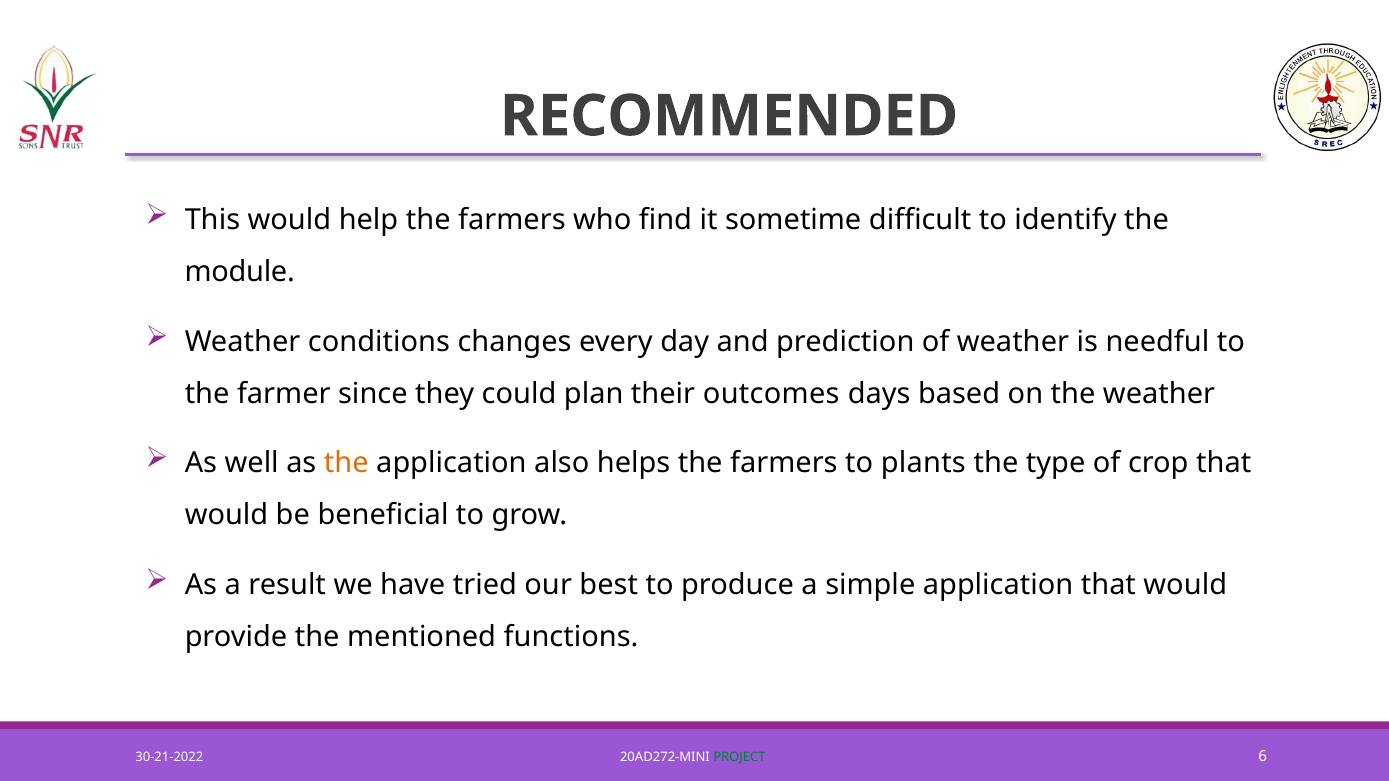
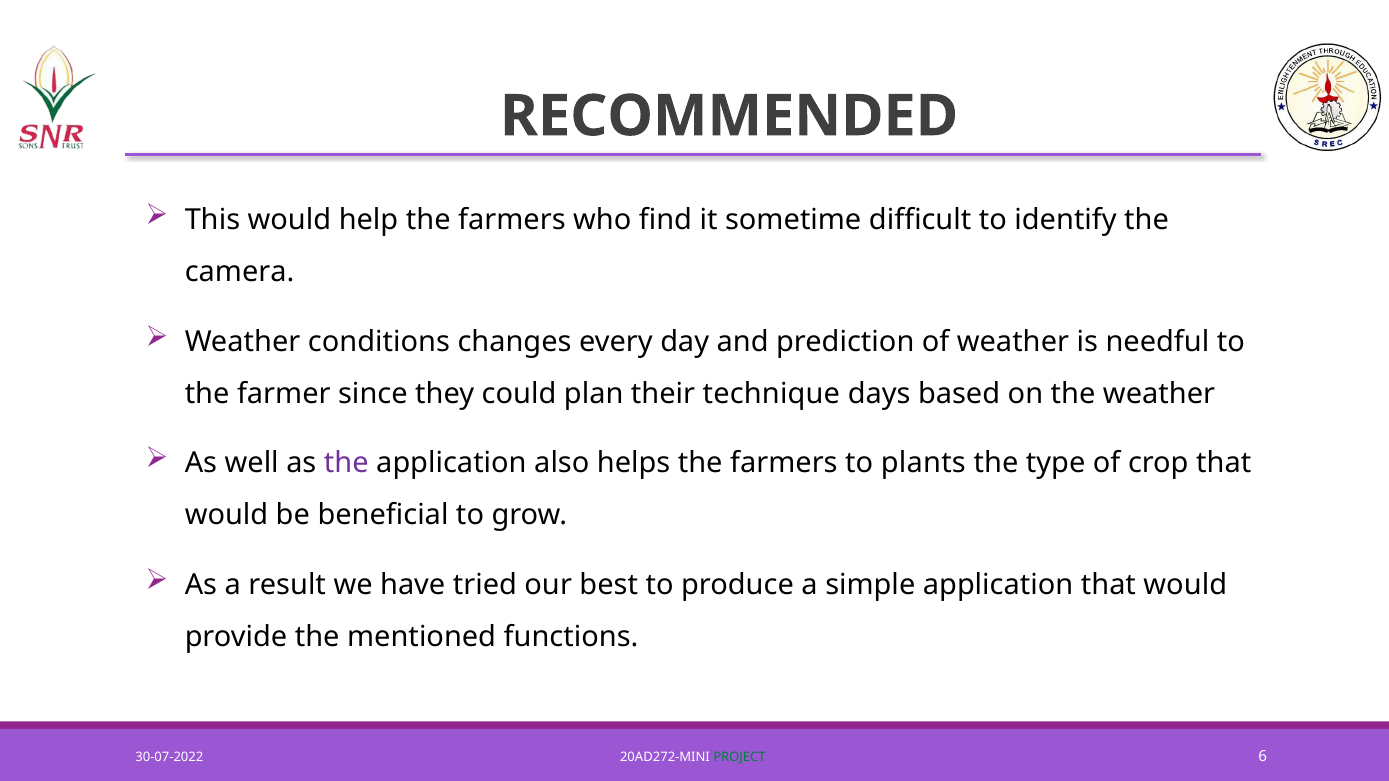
module: module -> camera
outcomes: outcomes -> technique
the at (346, 463) colour: orange -> purple
30-21-2022: 30-21-2022 -> 30-07-2022
